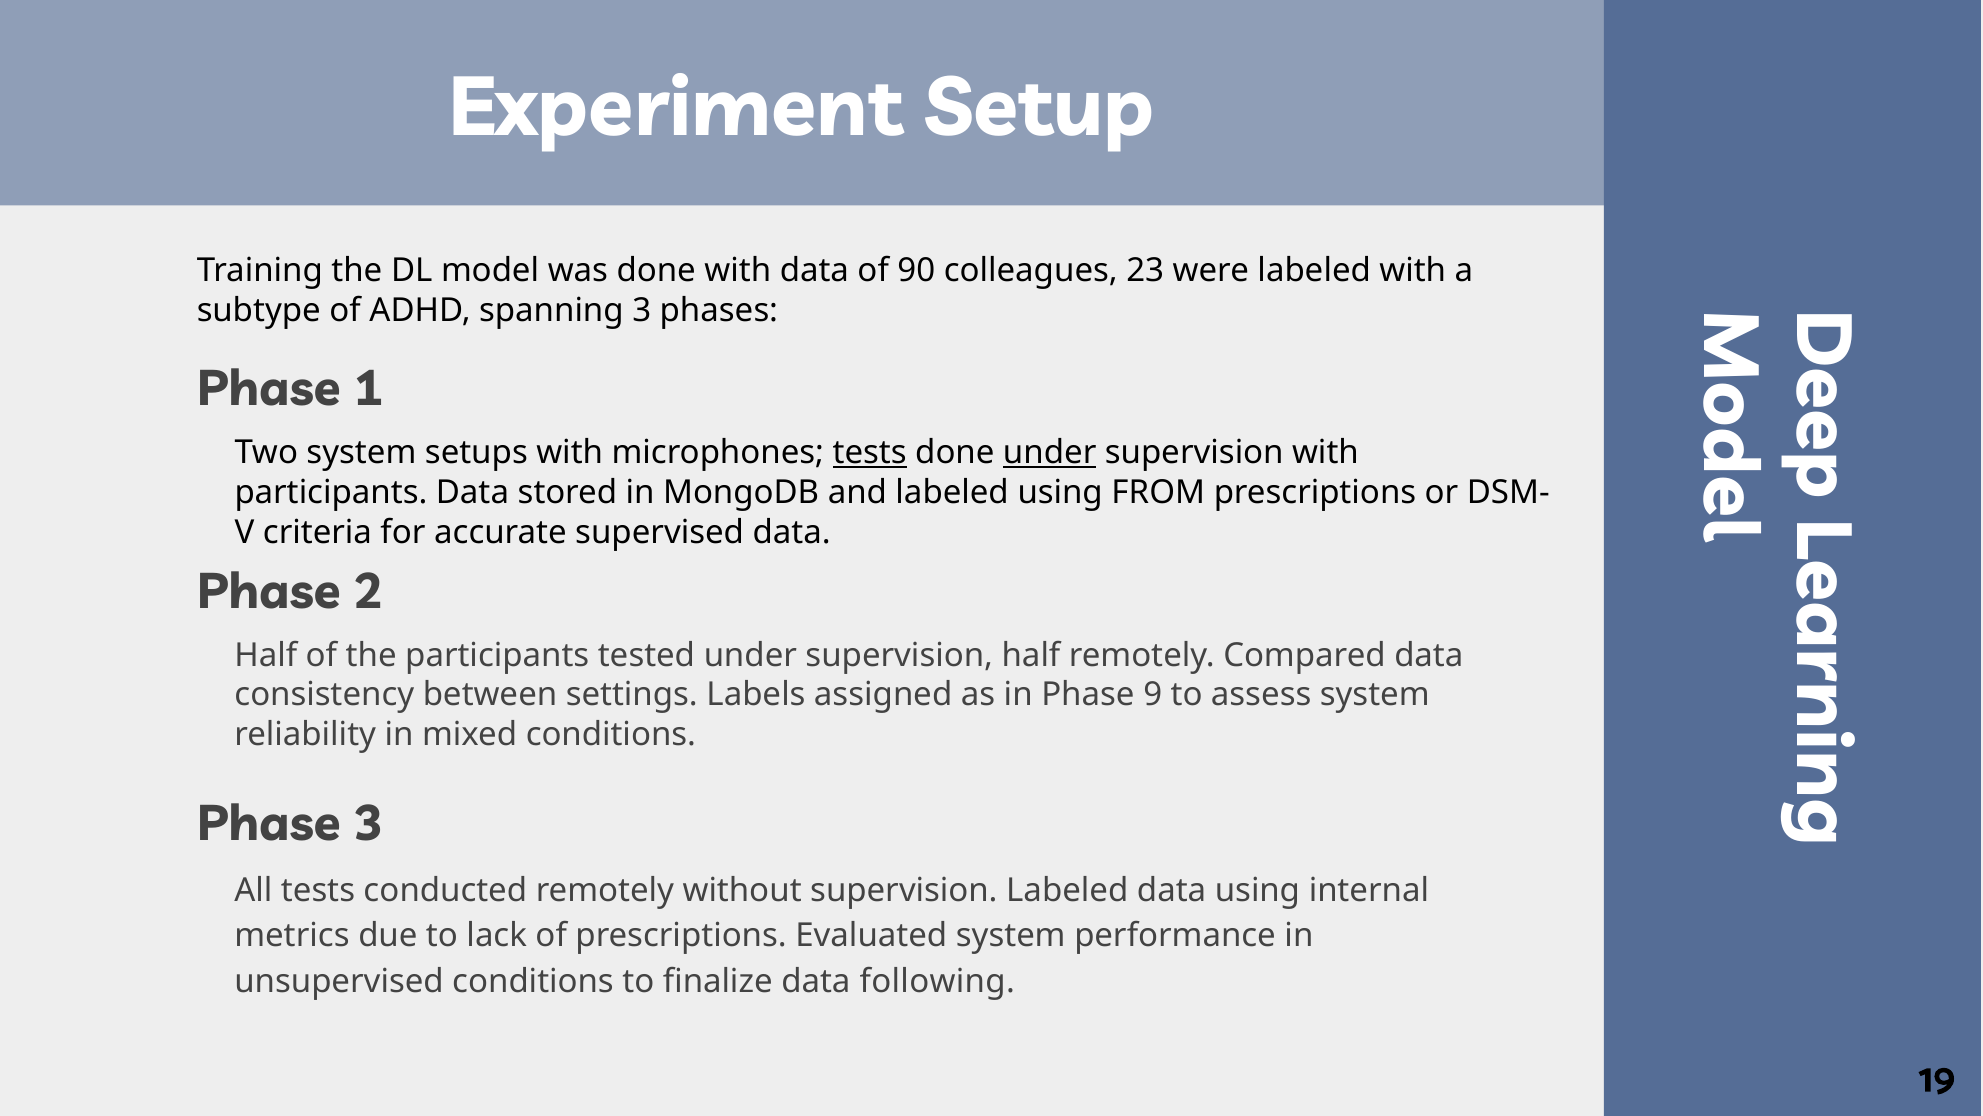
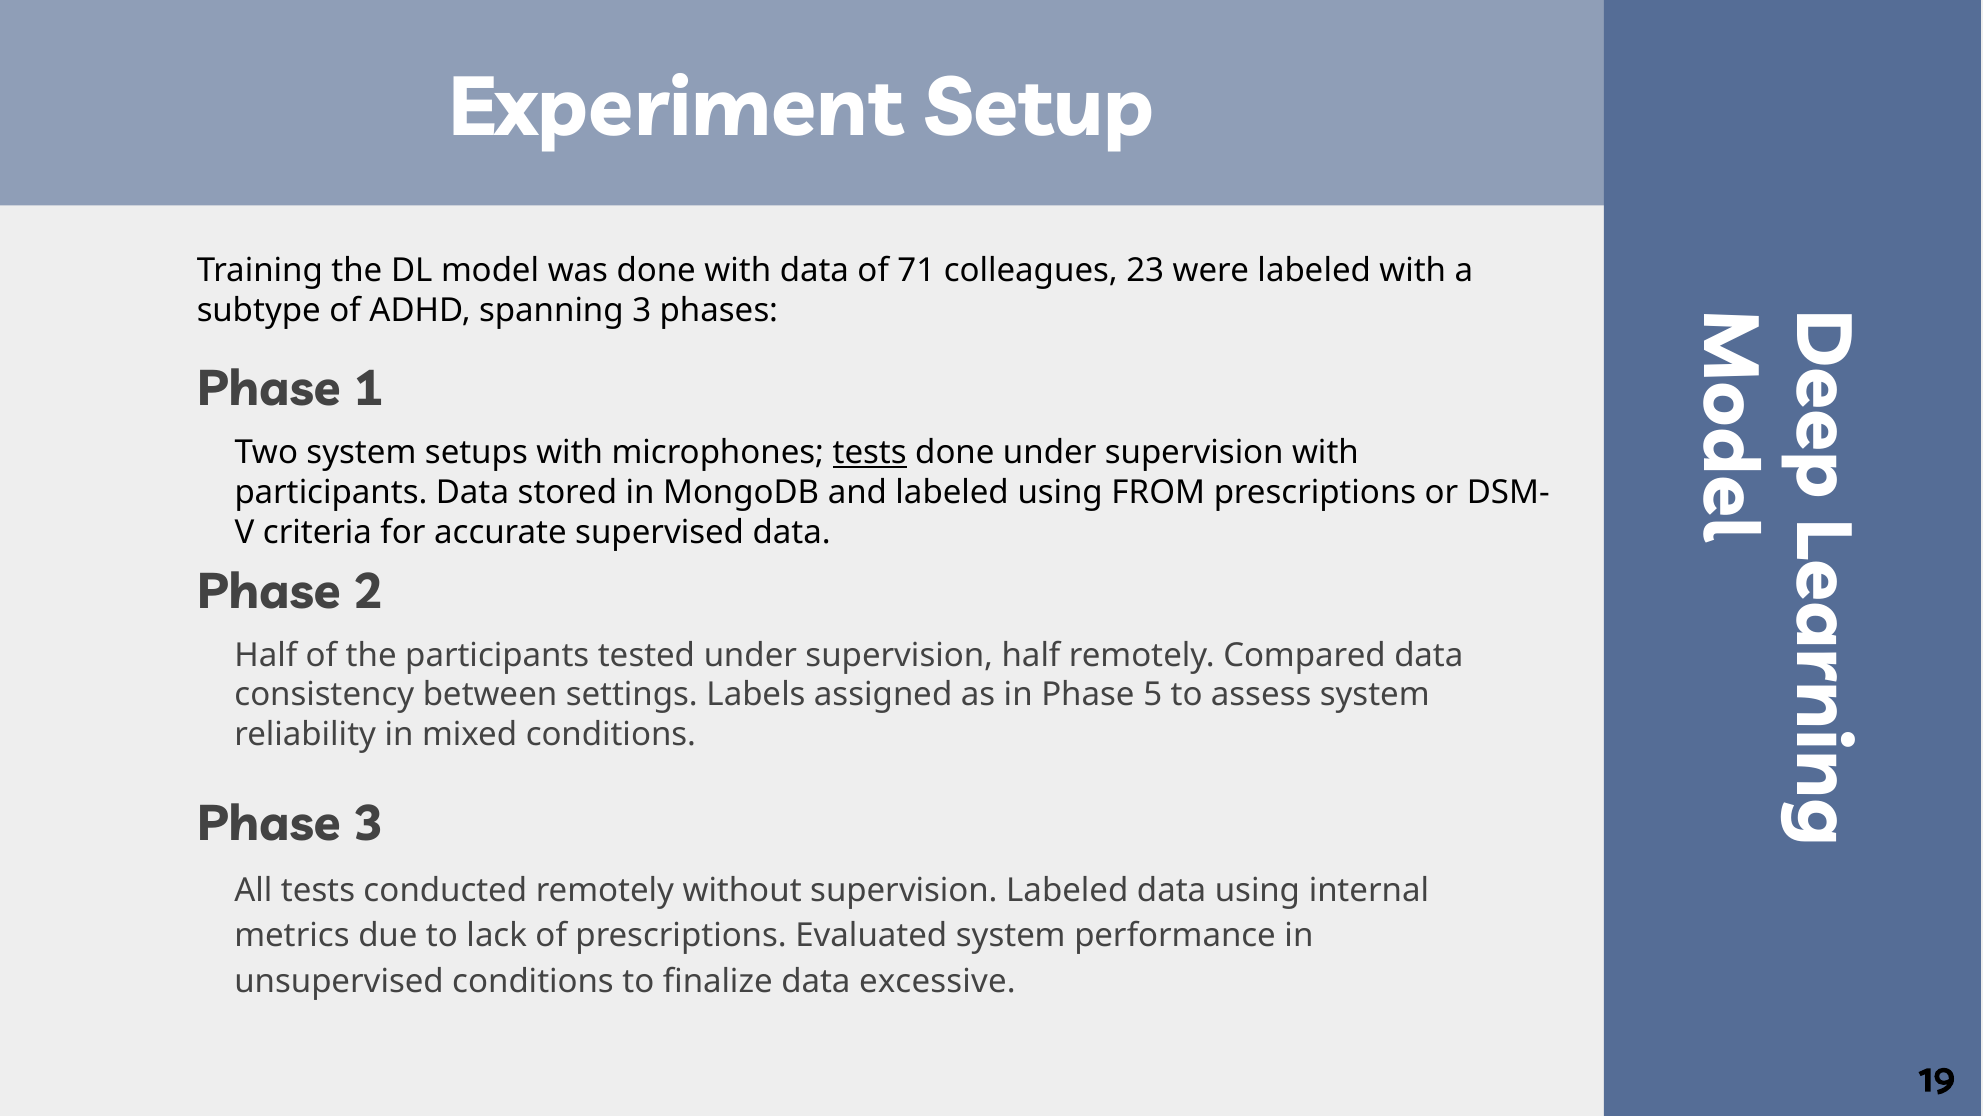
90: 90 -> 71
under at (1050, 453) underline: present -> none
9: 9 -> 5
following: following -> excessive
